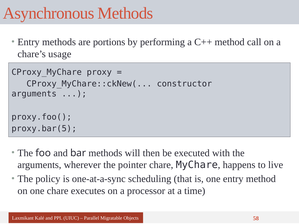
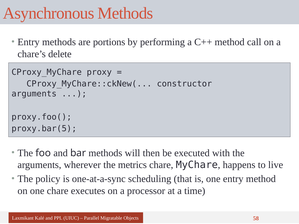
usage: usage -> delete
pointer: pointer -> metrics
